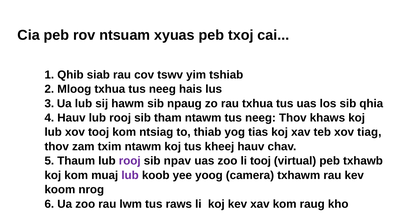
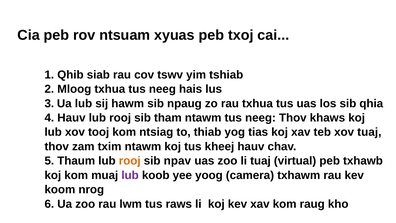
xov tiag: tiag -> tuaj
rooj at (130, 161) colour: purple -> orange
li tooj: tooj -> tuaj
